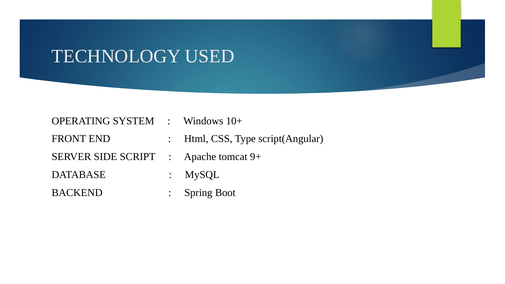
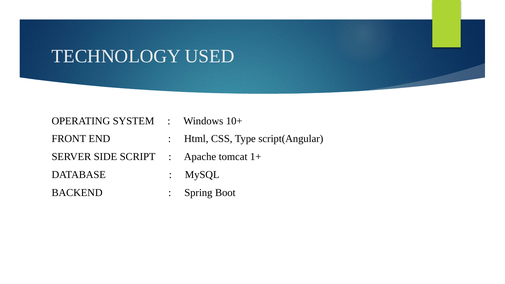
9+: 9+ -> 1+
